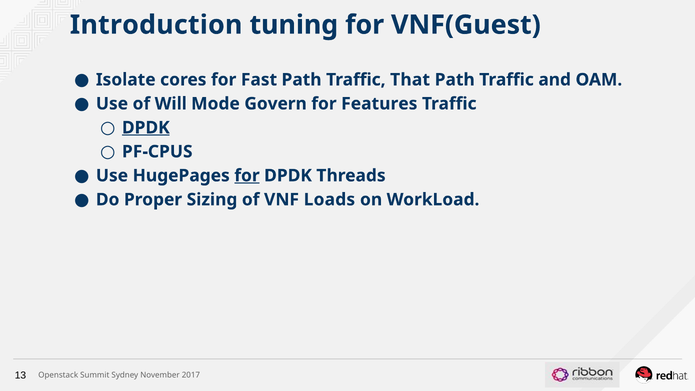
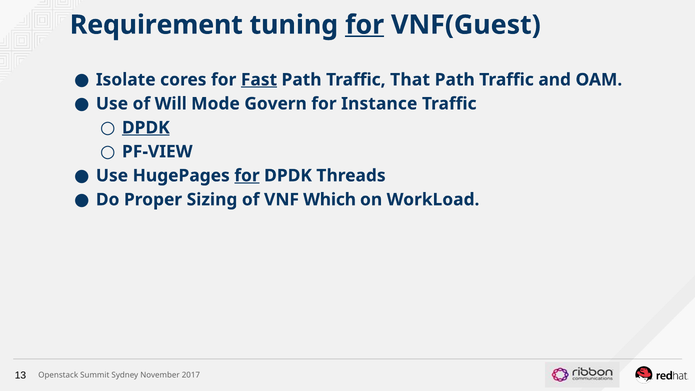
Introduction: Introduction -> Requirement
for at (365, 25) underline: none -> present
Fast underline: none -> present
Features: Features -> Instance
PF-CPUS: PF-CPUS -> PF-VIEW
Loads: Loads -> Which
